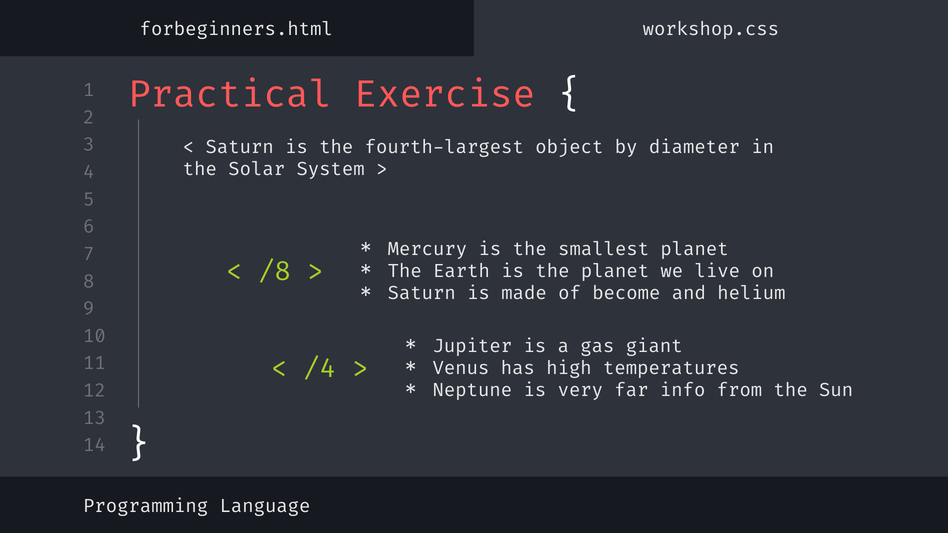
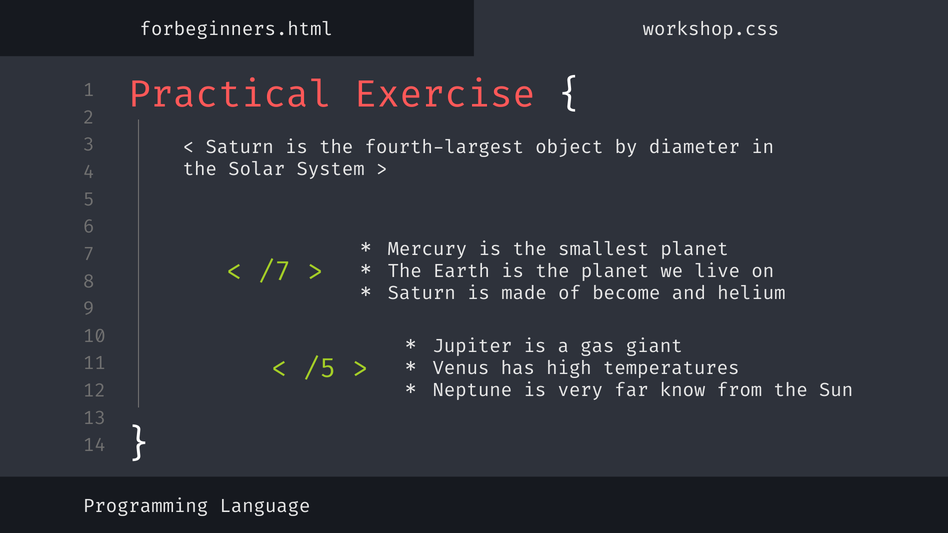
/8: /8 -> /7
/4: /4 -> /5
info: info -> know
